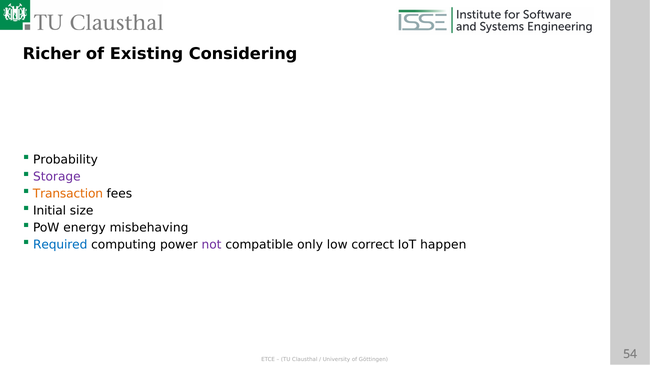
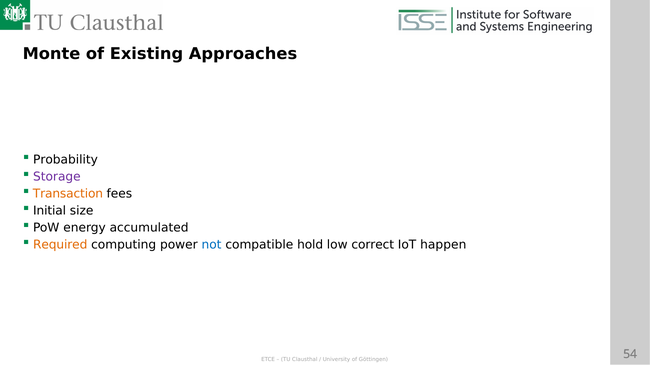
Richer: Richer -> Monte
Considering: Considering -> Approaches
misbehaving: misbehaving -> accumulated
Required colour: blue -> orange
not colour: purple -> blue
only: only -> hold
